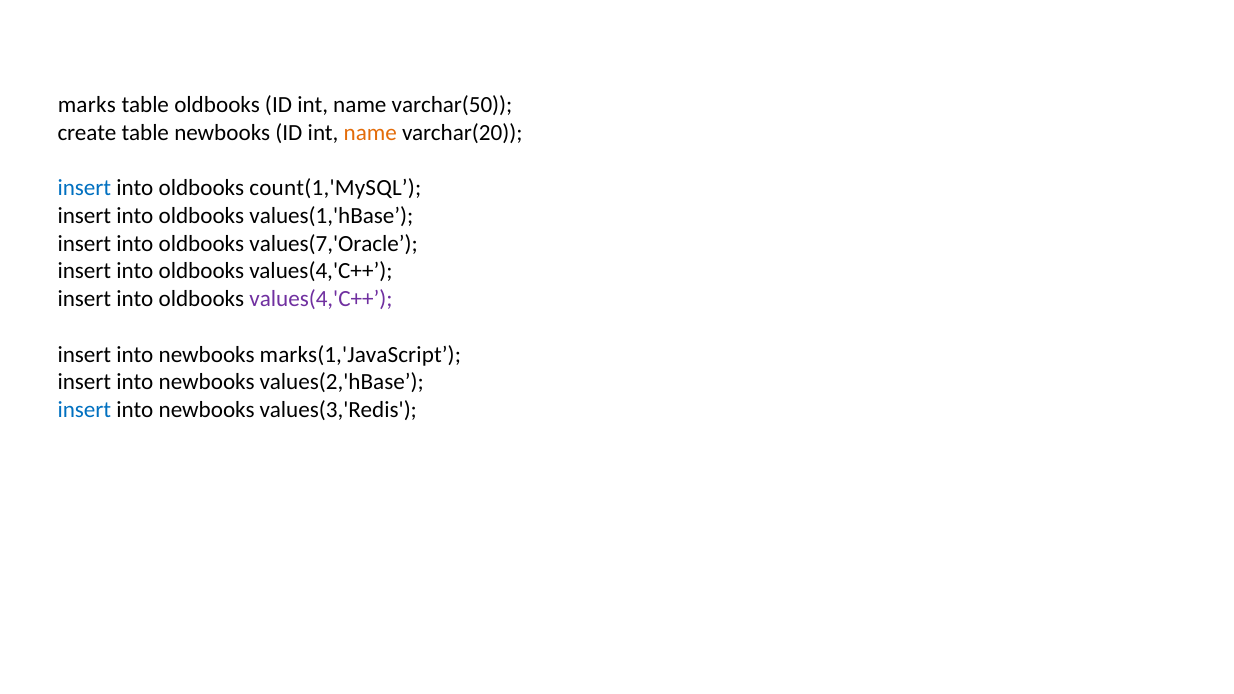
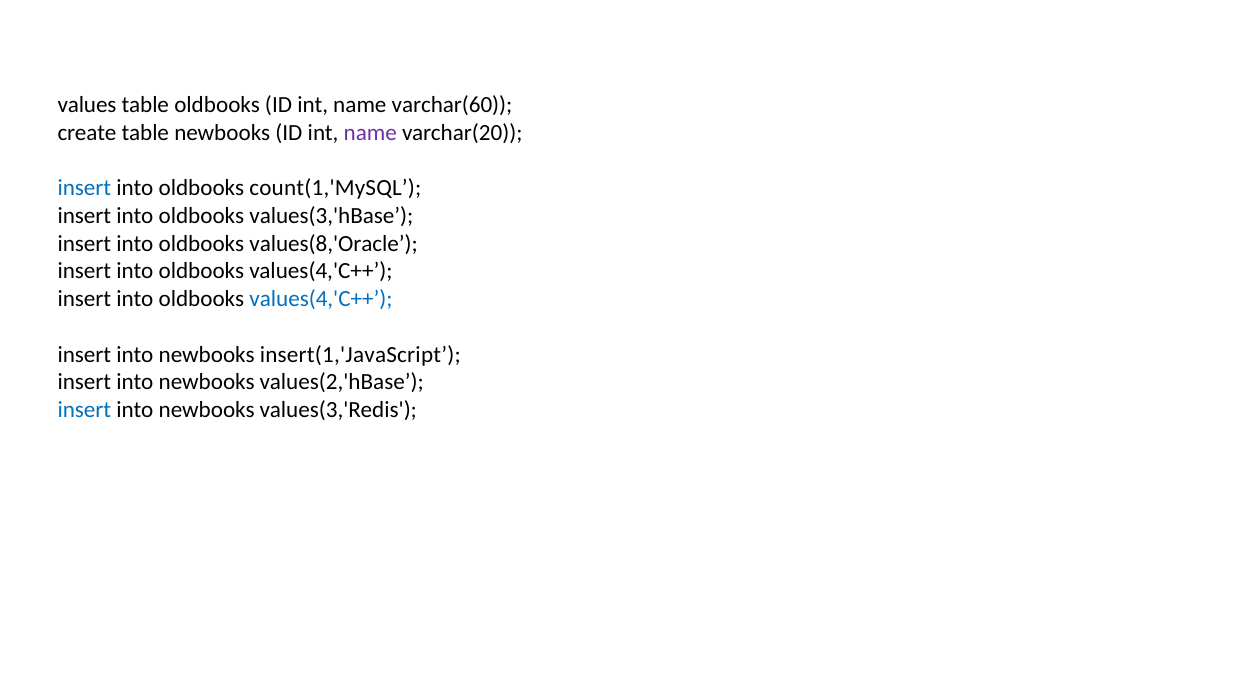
marks: marks -> values
varchar(50: varchar(50 -> varchar(60
name at (370, 132) colour: orange -> purple
values(1,'hBase: values(1,'hBase -> values(3,'hBase
values(7,'Oracle: values(7,'Oracle -> values(8,'Oracle
values(4,'C++ at (321, 299) colour: purple -> blue
marks(1,'JavaScript: marks(1,'JavaScript -> insert(1,'JavaScript
